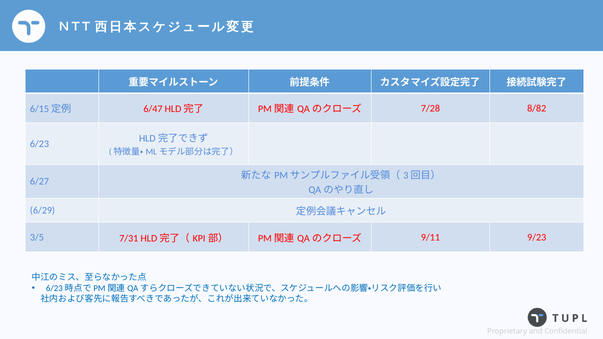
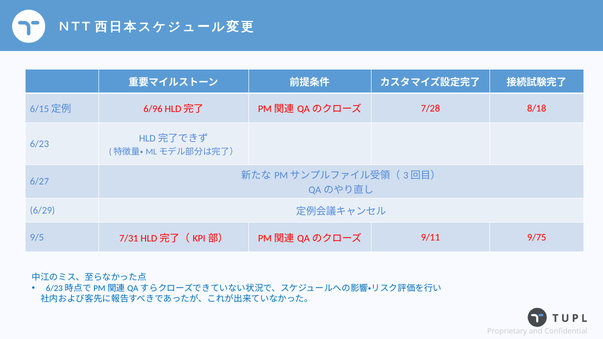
6/47: 6/47 -> 6/96
8/82: 8/82 -> 8/18
3/5: 3/5 -> 9/5
9/23: 9/23 -> 9/75
